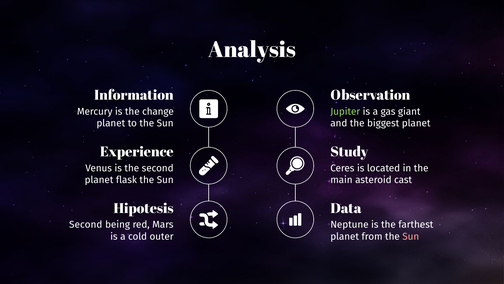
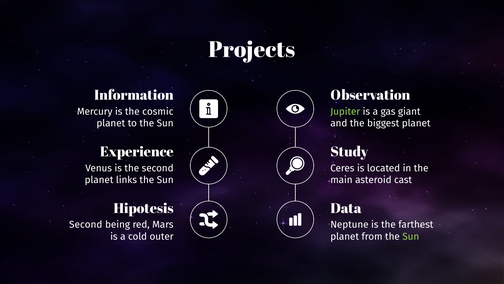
Analysis: Analysis -> Projects
change: change -> cosmic
flask: flask -> links
Sun at (411, 236) colour: pink -> light green
